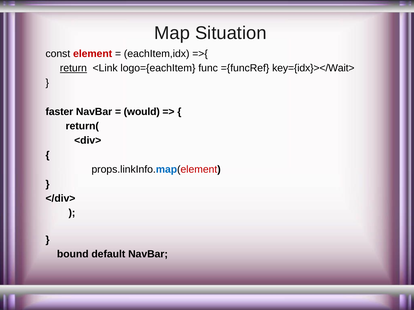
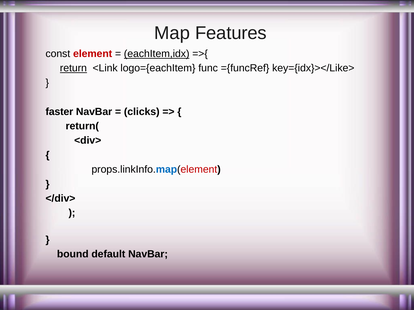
Situation: Situation -> Features
eachItem,idx underline: none -> present
key={idx}></Wait>: key={idx}></Wait> -> key={idx}></Like>
would: would -> clicks
